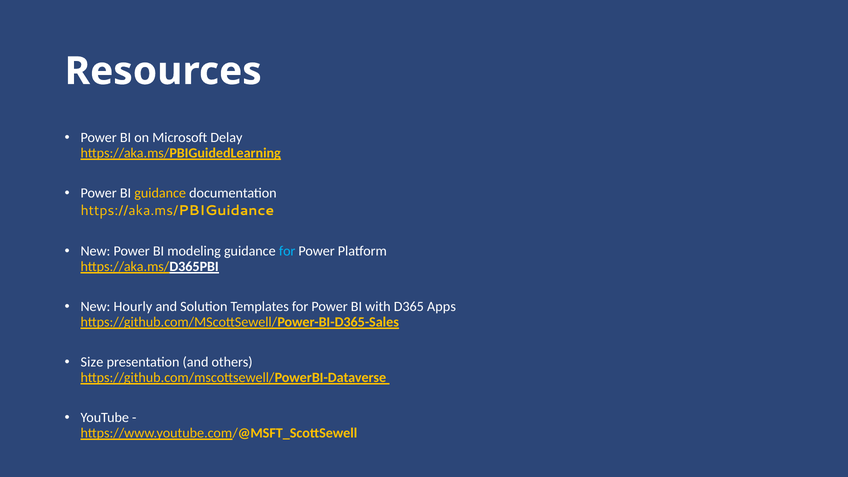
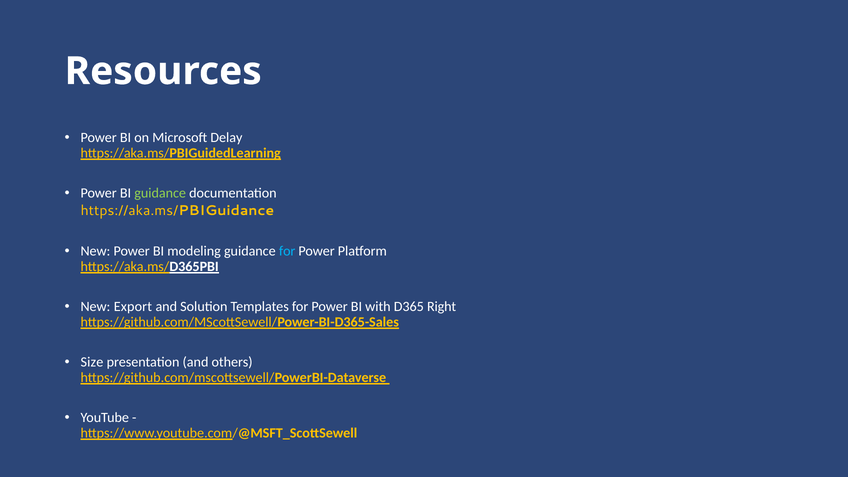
guidance at (160, 193) colour: yellow -> light green
Hourly: Hourly -> Export
Apps: Apps -> Right
